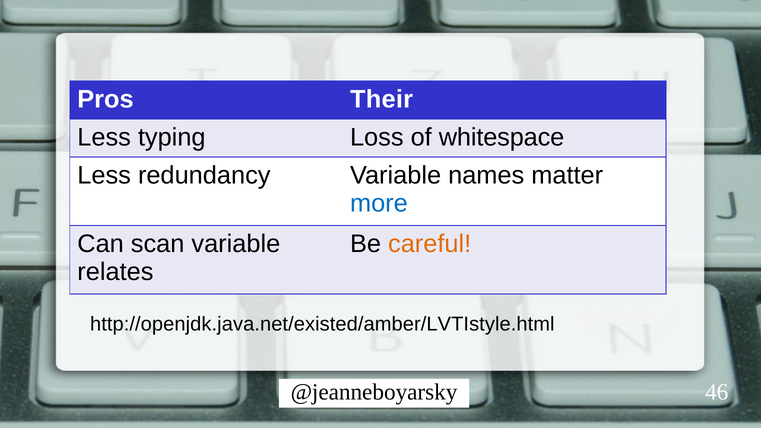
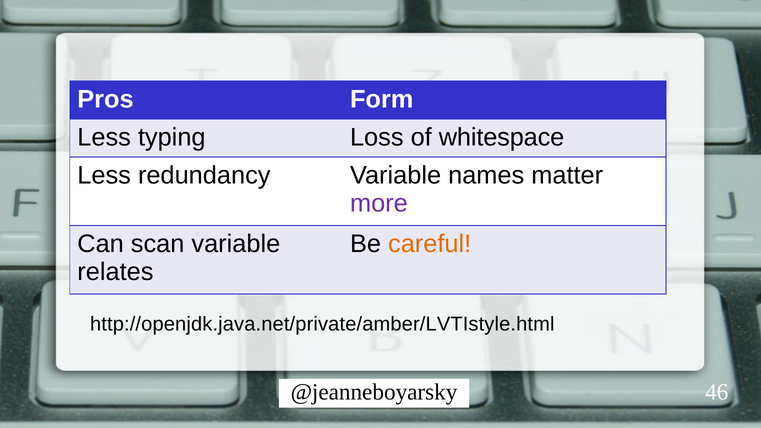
Their: Their -> Form
more colour: blue -> purple
http://openjdk.java.net/existed/amber/LVTIstyle.html: http://openjdk.java.net/existed/amber/LVTIstyle.html -> http://openjdk.java.net/private/amber/LVTIstyle.html
